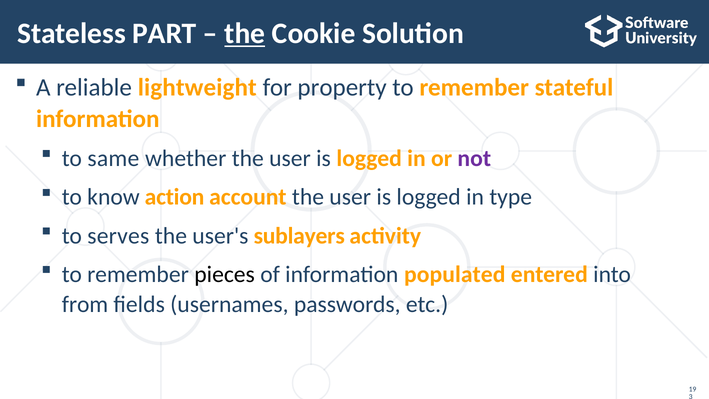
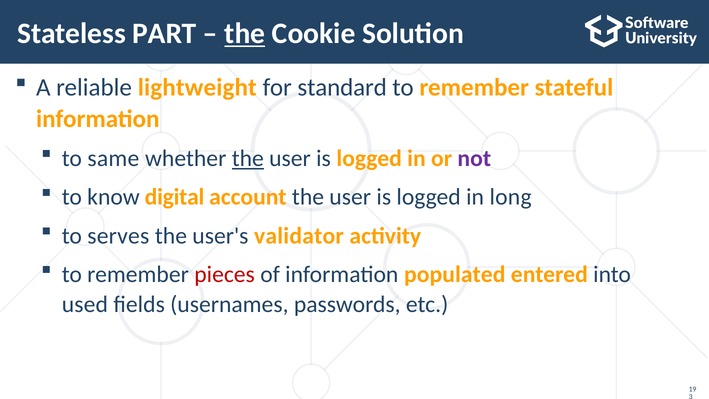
property: property -> standard
the at (248, 158) underline: none -> present
action: action -> digital
type: type -> long
sublayers: sublayers -> validator
pieces colour: black -> red
from: from -> used
